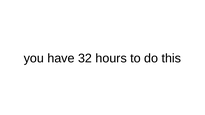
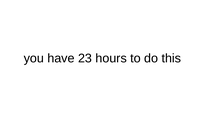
32: 32 -> 23
